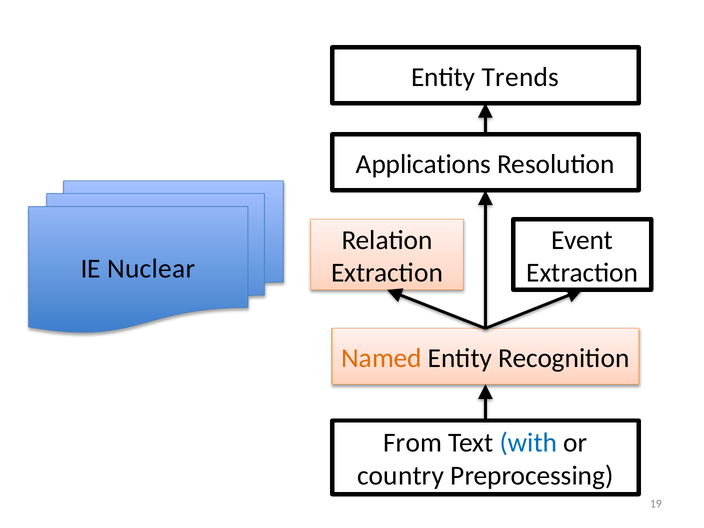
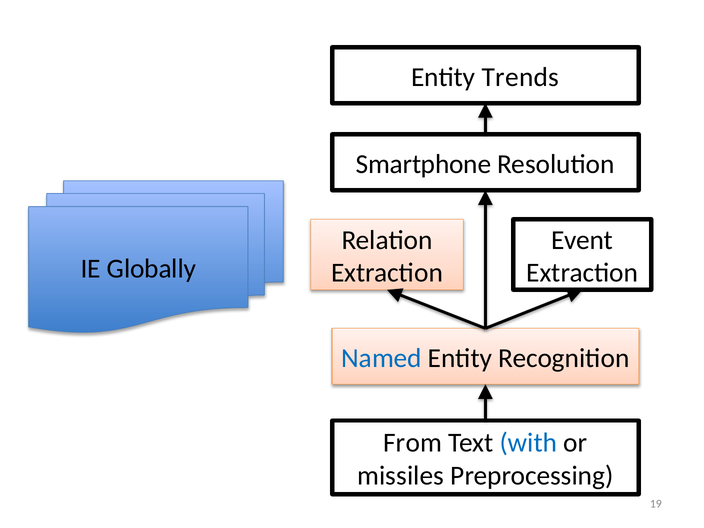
Applications: Applications -> Smartphone
Nuclear: Nuclear -> Globally
Named colour: orange -> blue
country: country -> missiles
